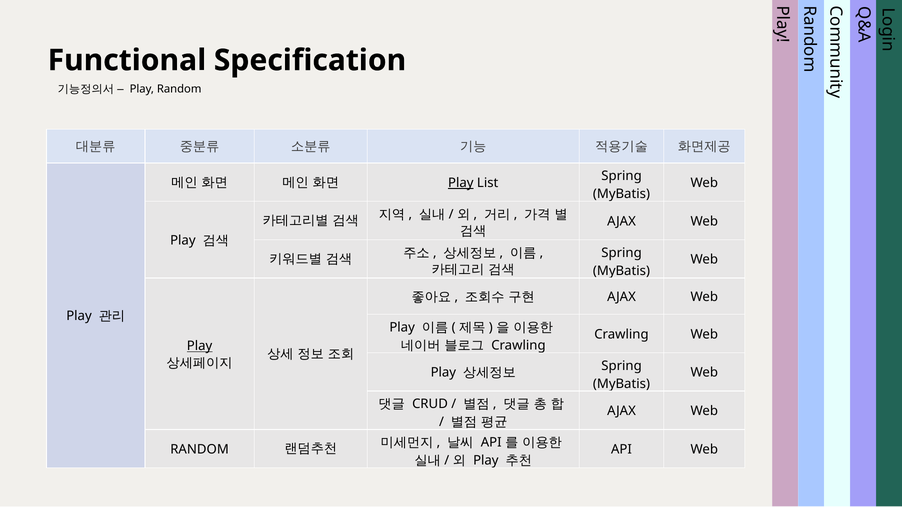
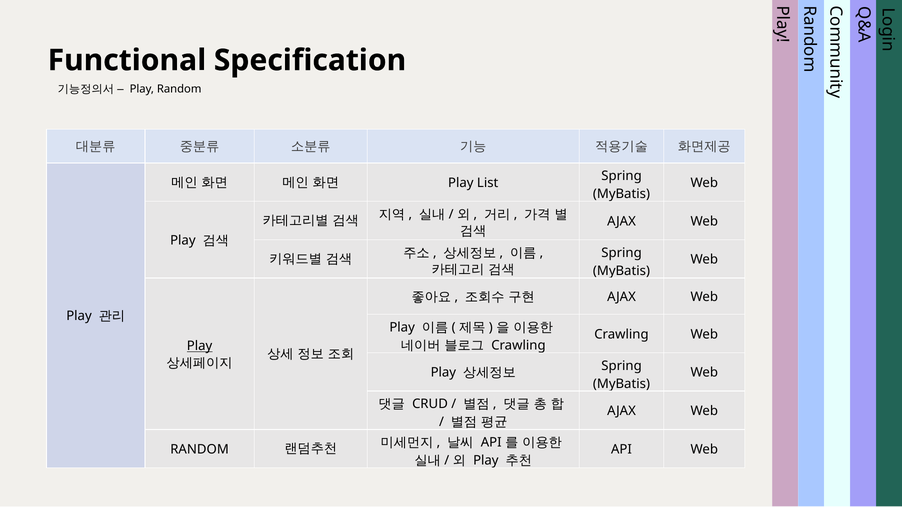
Play at (461, 183) underline: present -> none
